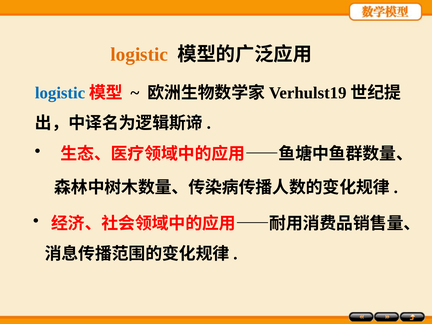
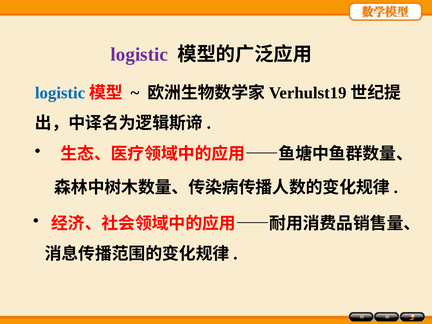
logistic at (139, 55) colour: orange -> purple
